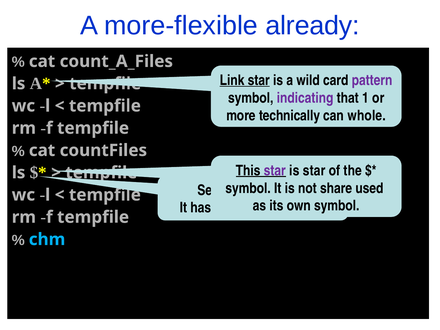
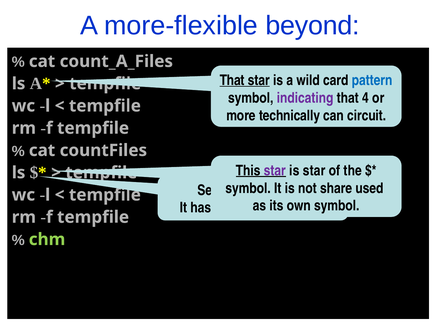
already: already -> beyond
Link at (232, 80): Link -> That
pattern colour: purple -> blue
1: 1 -> 4
whole: whole -> circuit
chm colour: light blue -> light green
